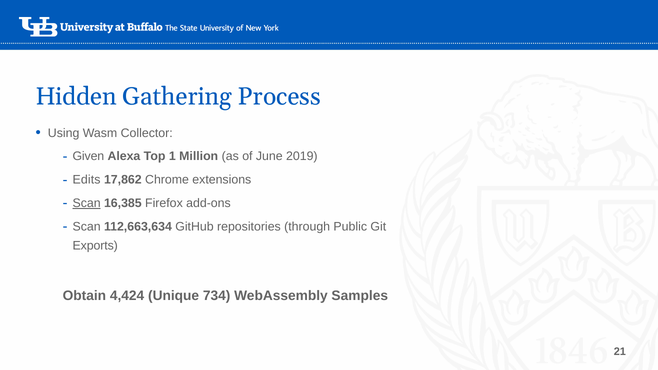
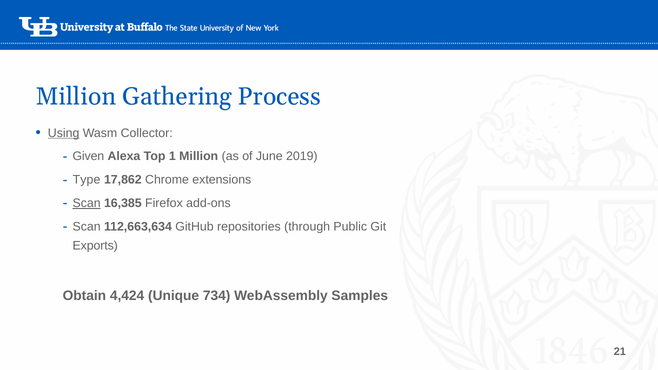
Hidden at (76, 97): Hidden -> Million
Using underline: none -> present
Edits: Edits -> Type
